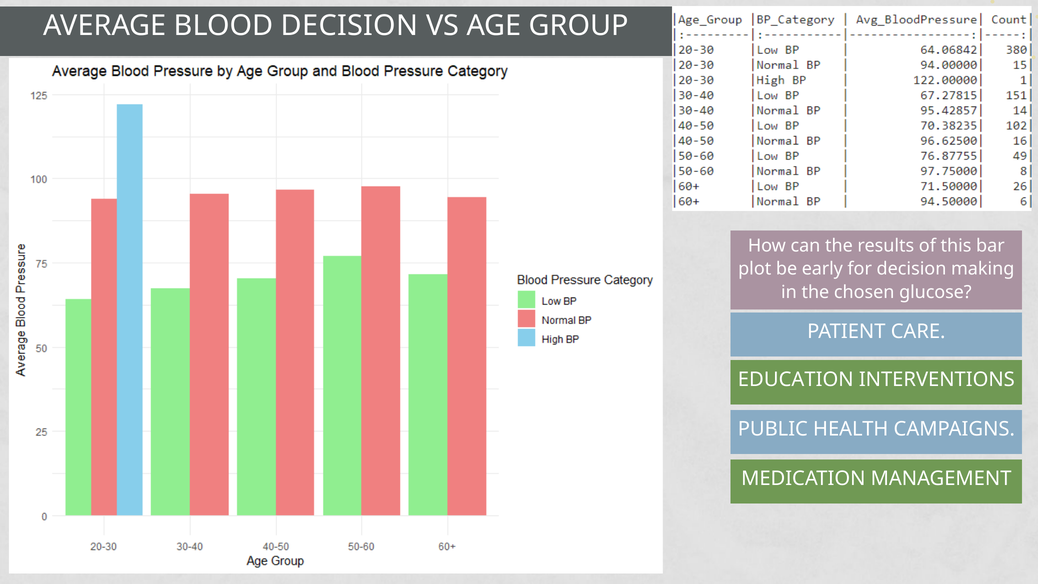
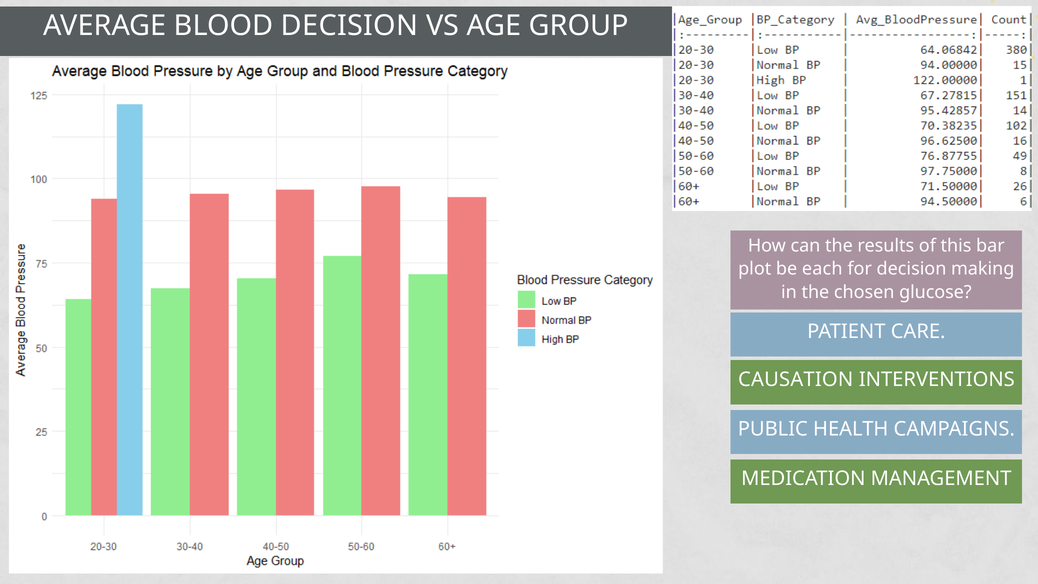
early: early -> each
EDUCATION: EDUCATION -> CAUSATION
